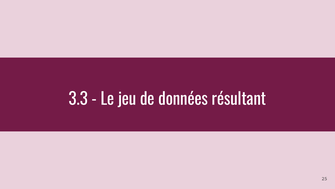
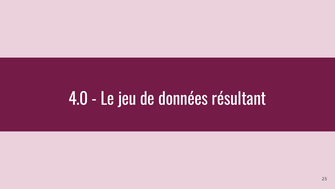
3.3: 3.3 -> 4.0
